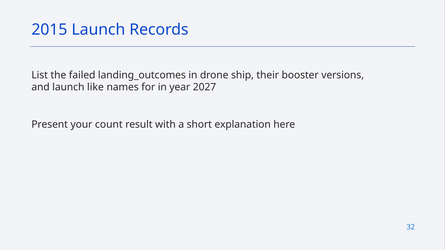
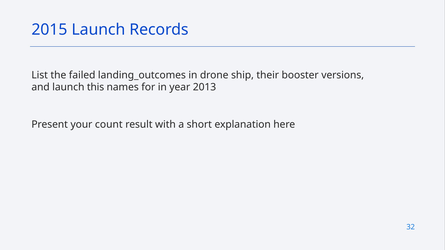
like: like -> this
2027: 2027 -> 2013
